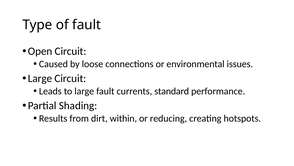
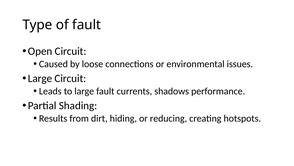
standard: standard -> shadows
within: within -> hiding
